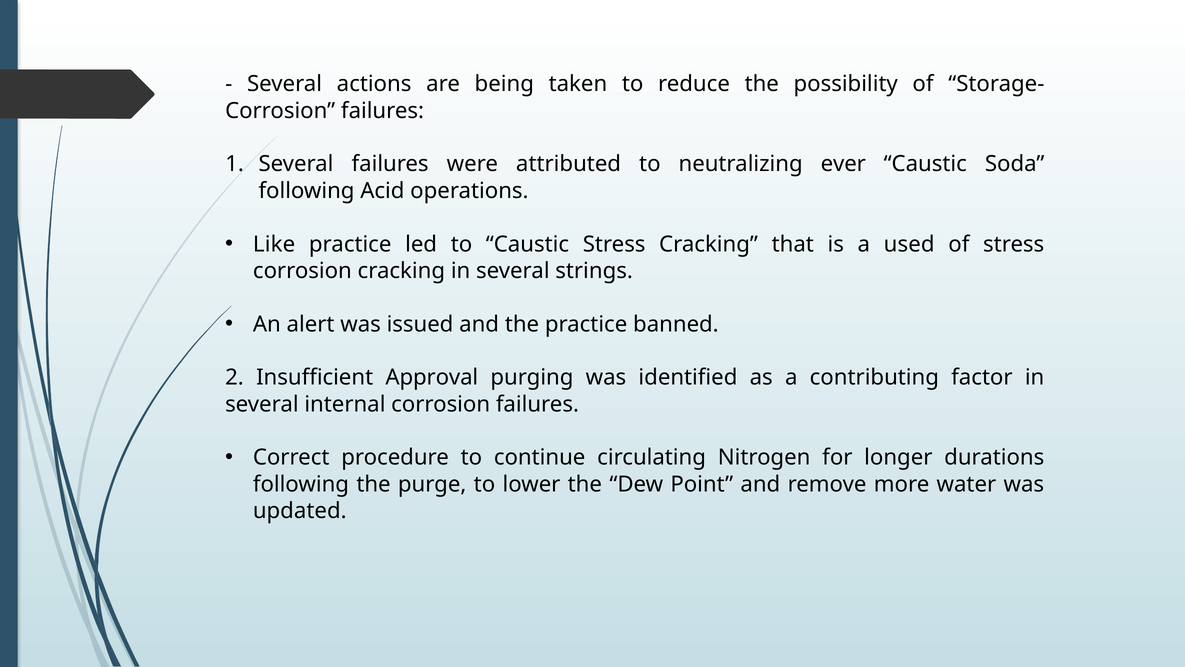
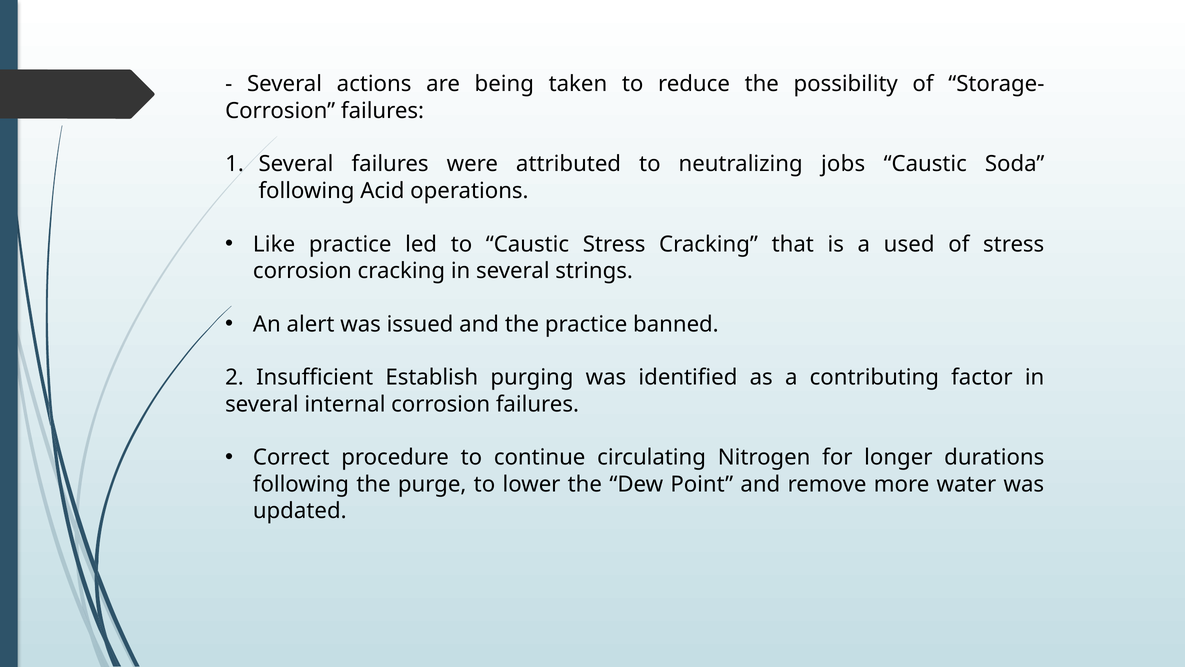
ever: ever -> jobs
Approval: Approval -> Establish
